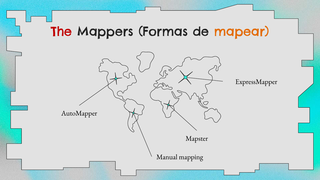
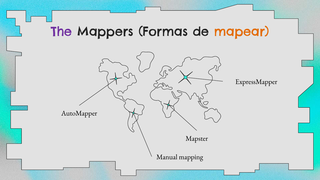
The colour: red -> purple
